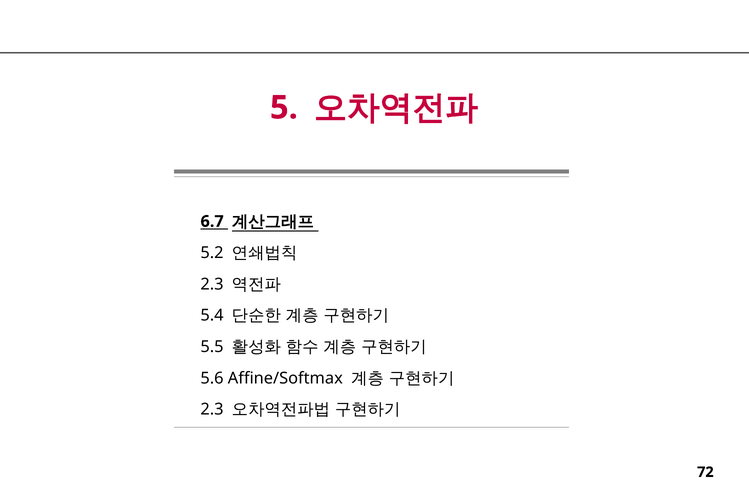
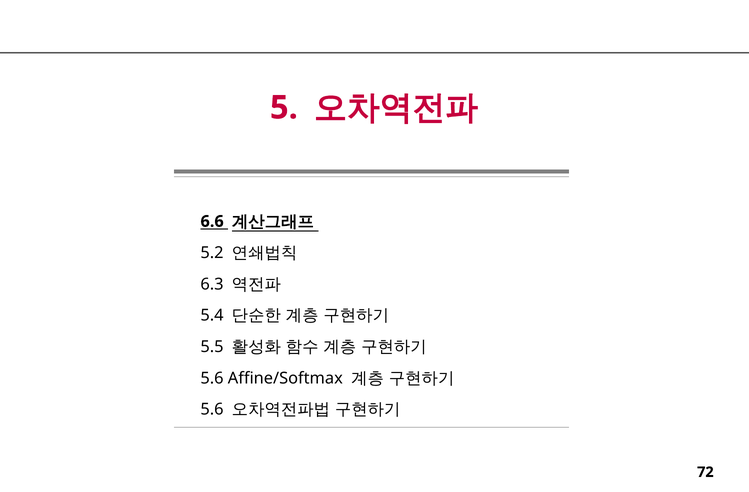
6.7: 6.7 -> 6.6
2.3 at (212, 284): 2.3 -> 6.3
2.3 at (212, 410): 2.3 -> 5.6
